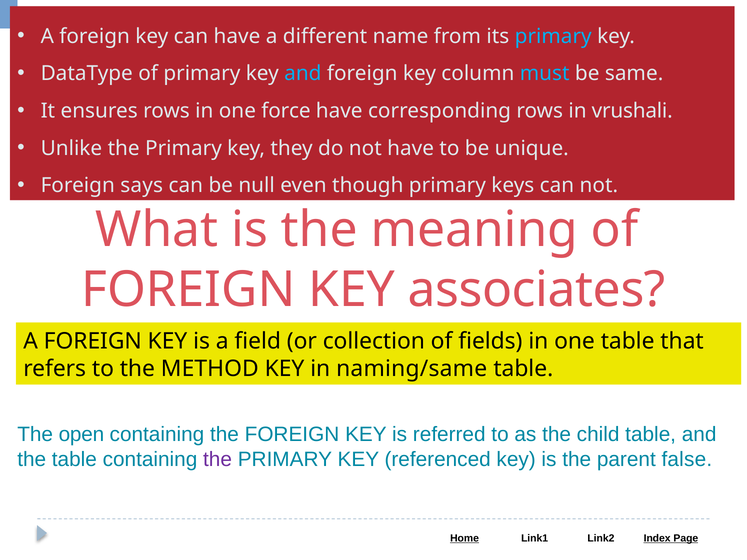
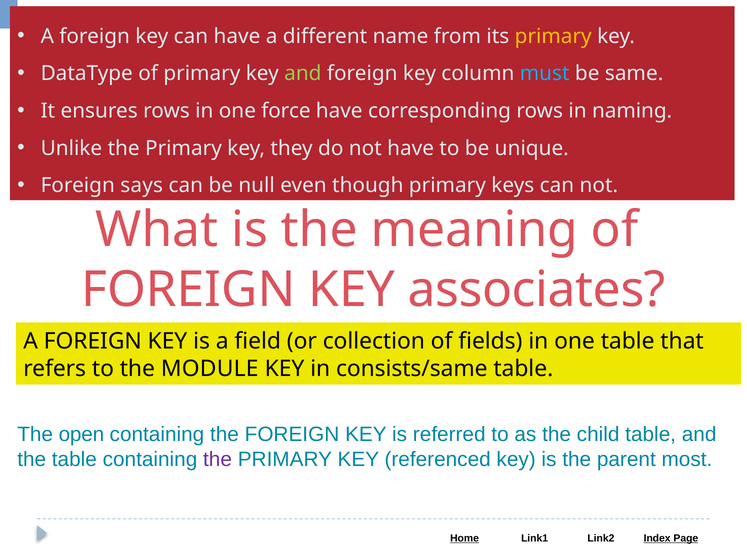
primary at (553, 36) colour: light blue -> yellow
and at (303, 74) colour: light blue -> light green
vrushali: vrushali -> naming
METHOD: METHOD -> MODULE
naming/same: naming/same -> consists/same
false: false -> most
